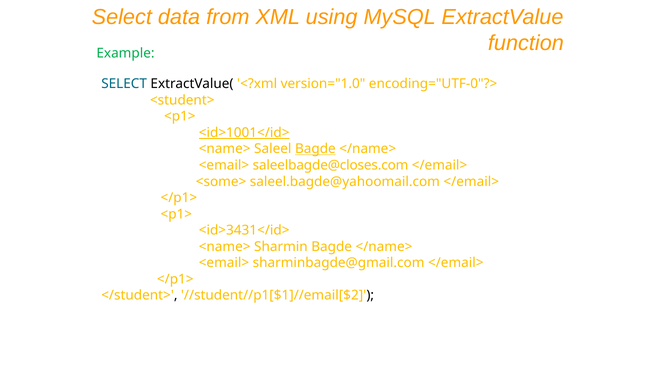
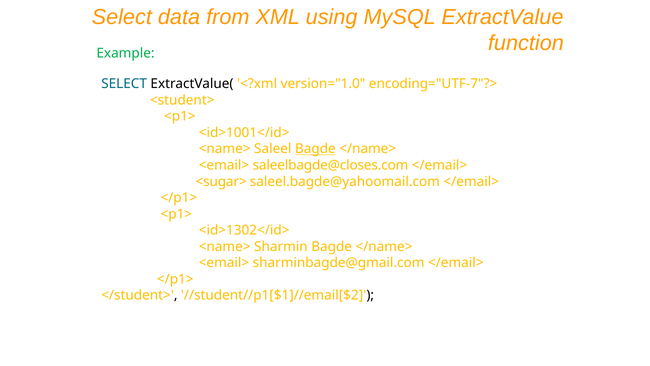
encoding="UTF-0"?>: encoding="UTF-0"?> -> encoding="UTF-7"?>
<id>1001</id> underline: present -> none
<some>: <some> -> <sugar>
<id>3431</id>: <id>3431</id> -> <id>1302</id>
